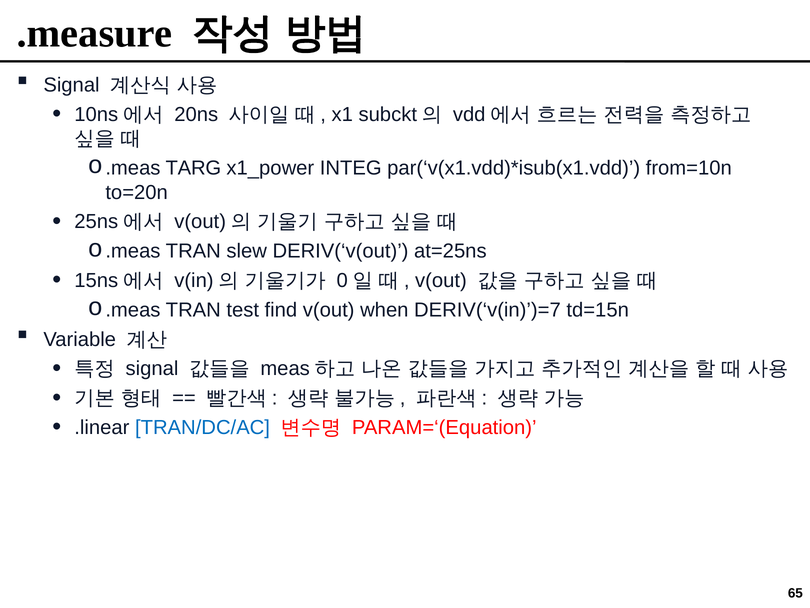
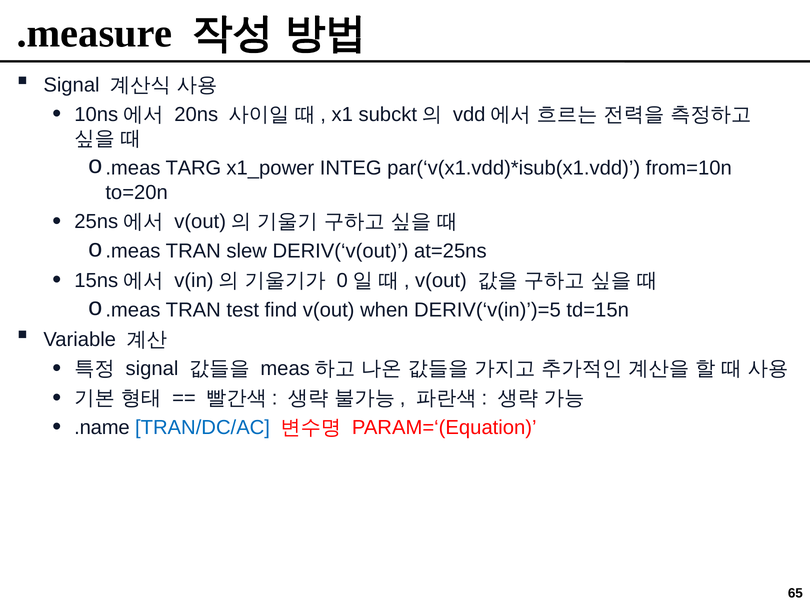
DERIV(‘v(in)’)=7: DERIV(‘v(in)’)=7 -> DERIV(‘v(in)’)=5
.linear: .linear -> .name
